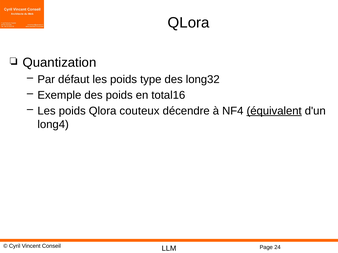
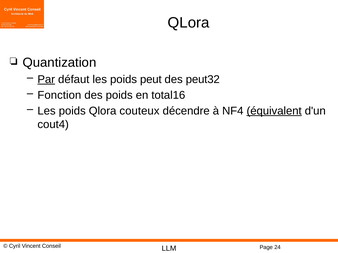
Par underline: none -> present
type: type -> peut
long32: long32 -> peut32
Exemple: Exemple -> Fonction
long4: long4 -> cout4
